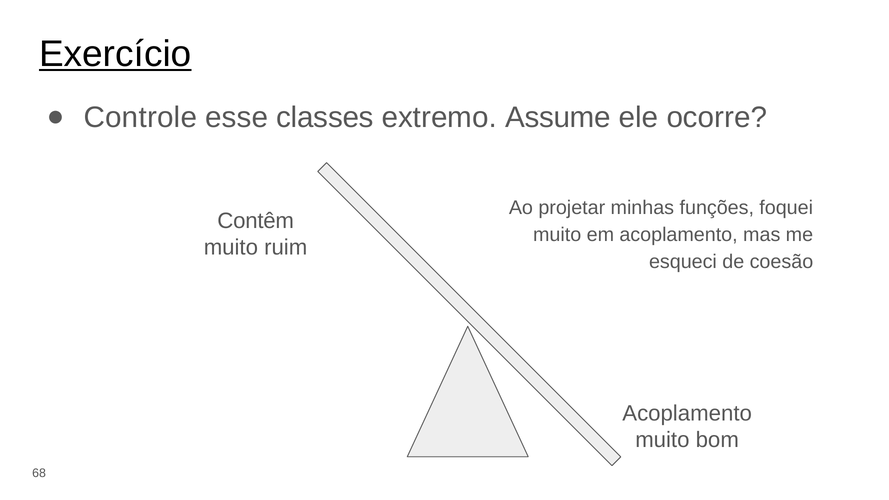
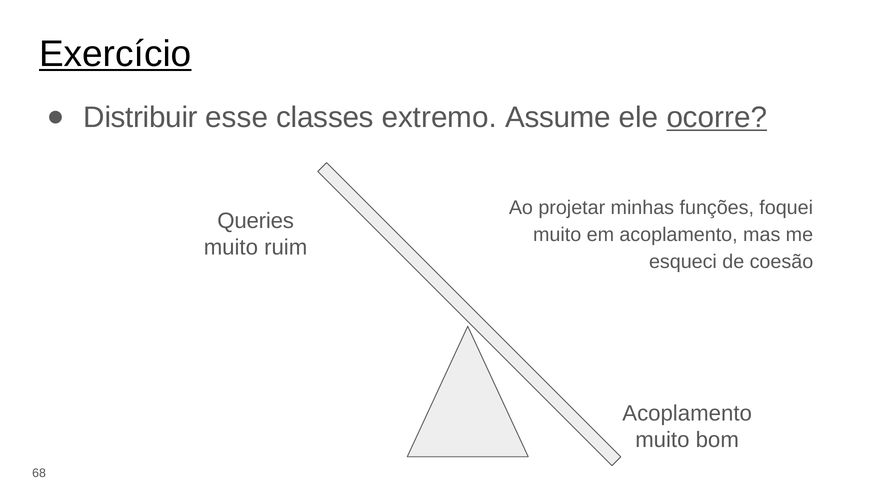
Controle: Controle -> Distribuir
ocorre underline: none -> present
Contêm: Contêm -> Queries
